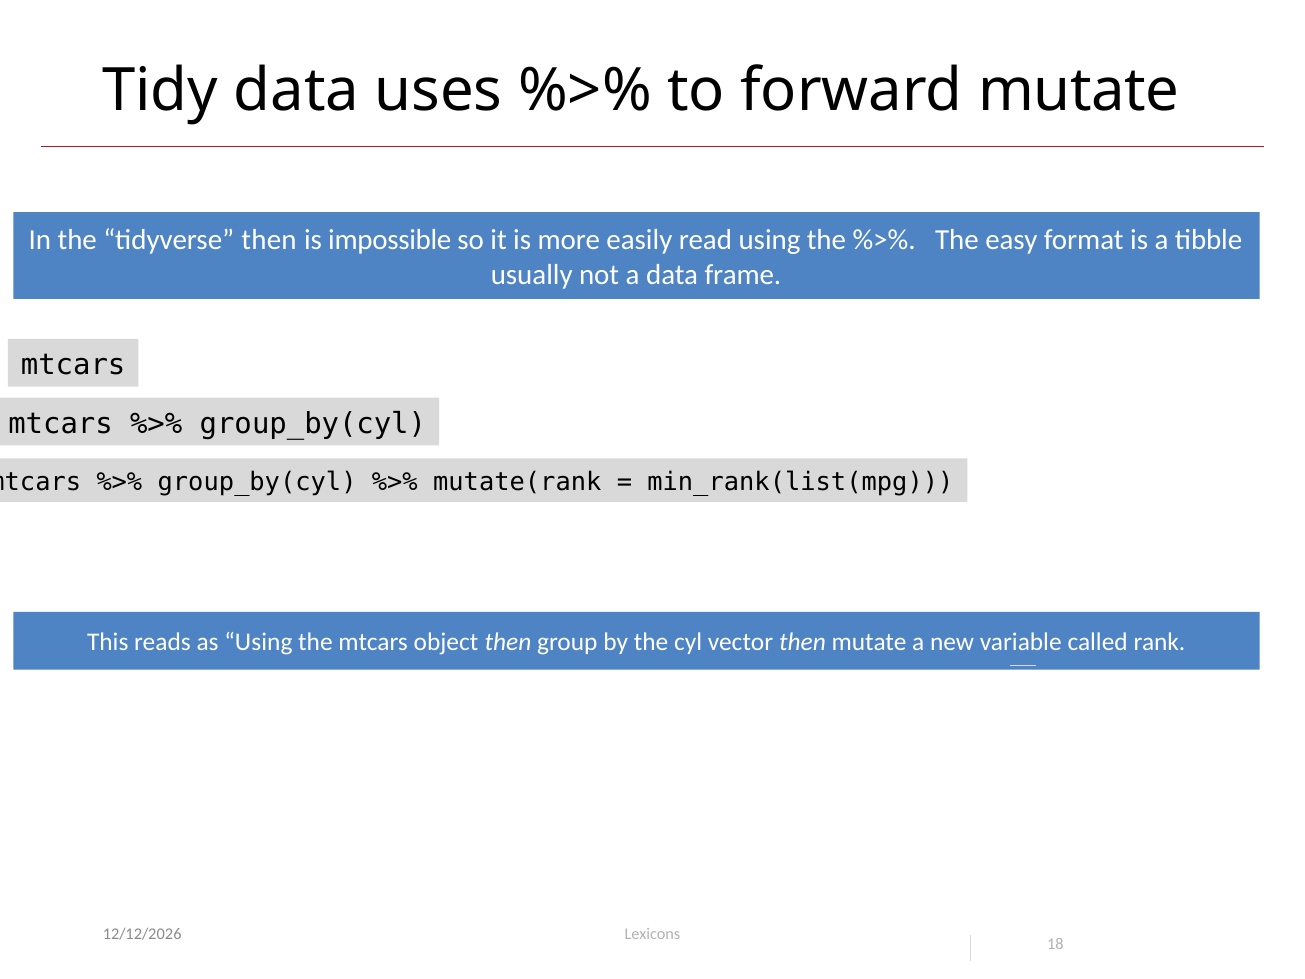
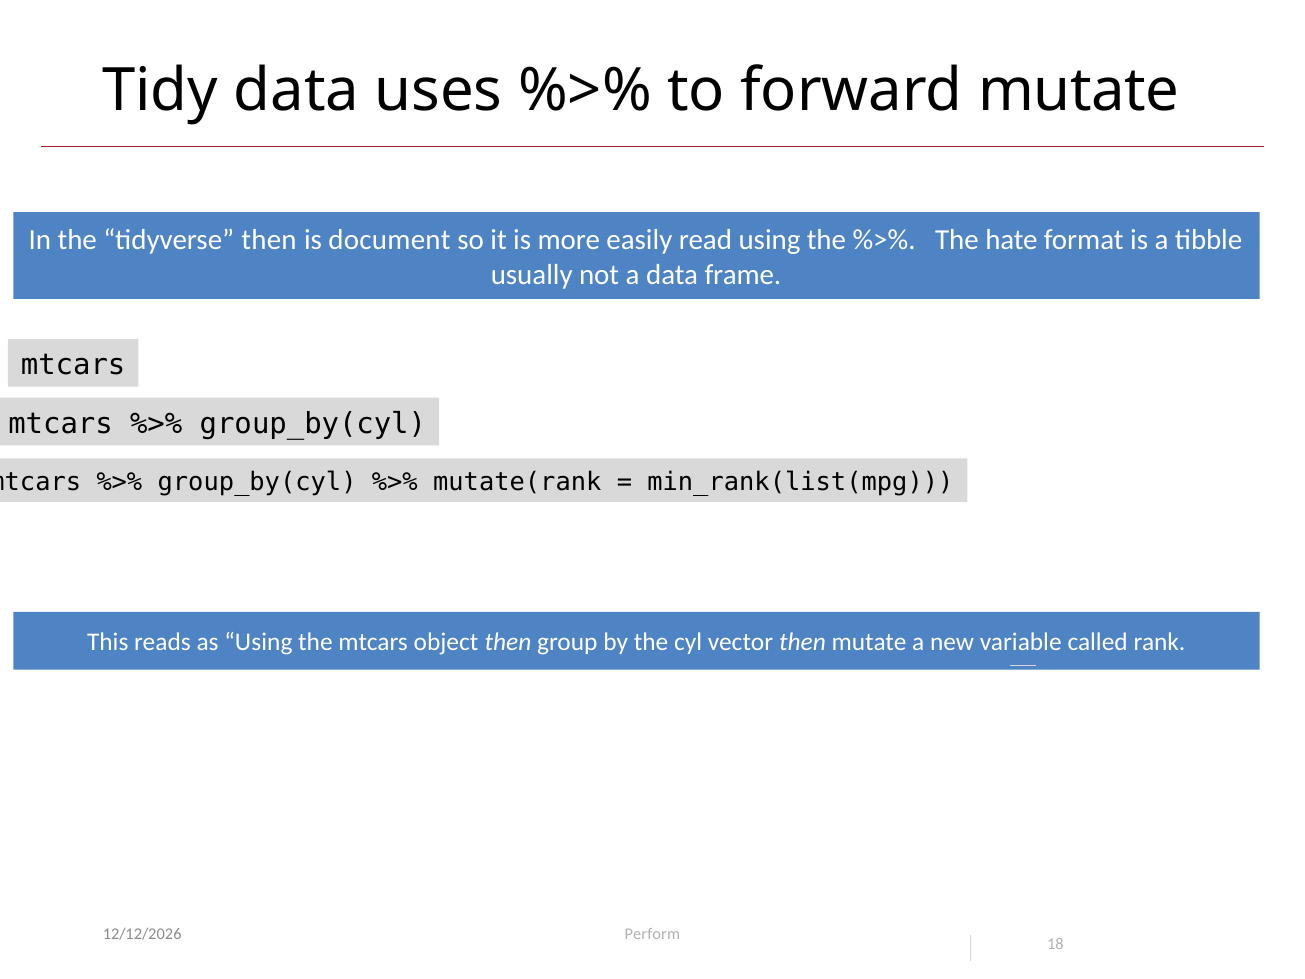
impossible: impossible -> document
easy: easy -> hate
Lexicons: Lexicons -> Perform
